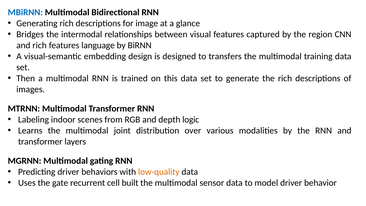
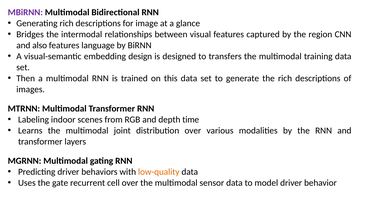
MBiRNN colour: blue -> purple
and rich: rich -> also
logic: logic -> time
cell built: built -> over
